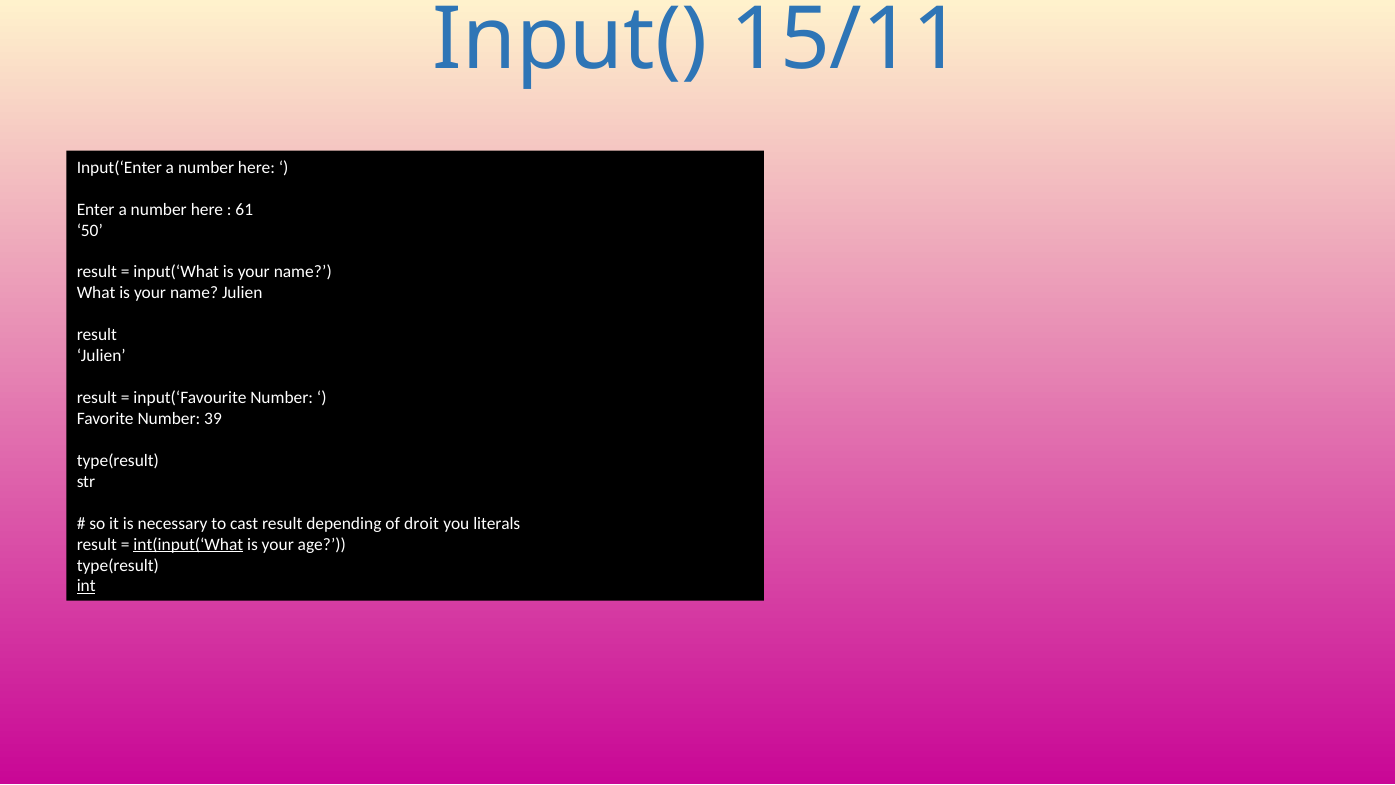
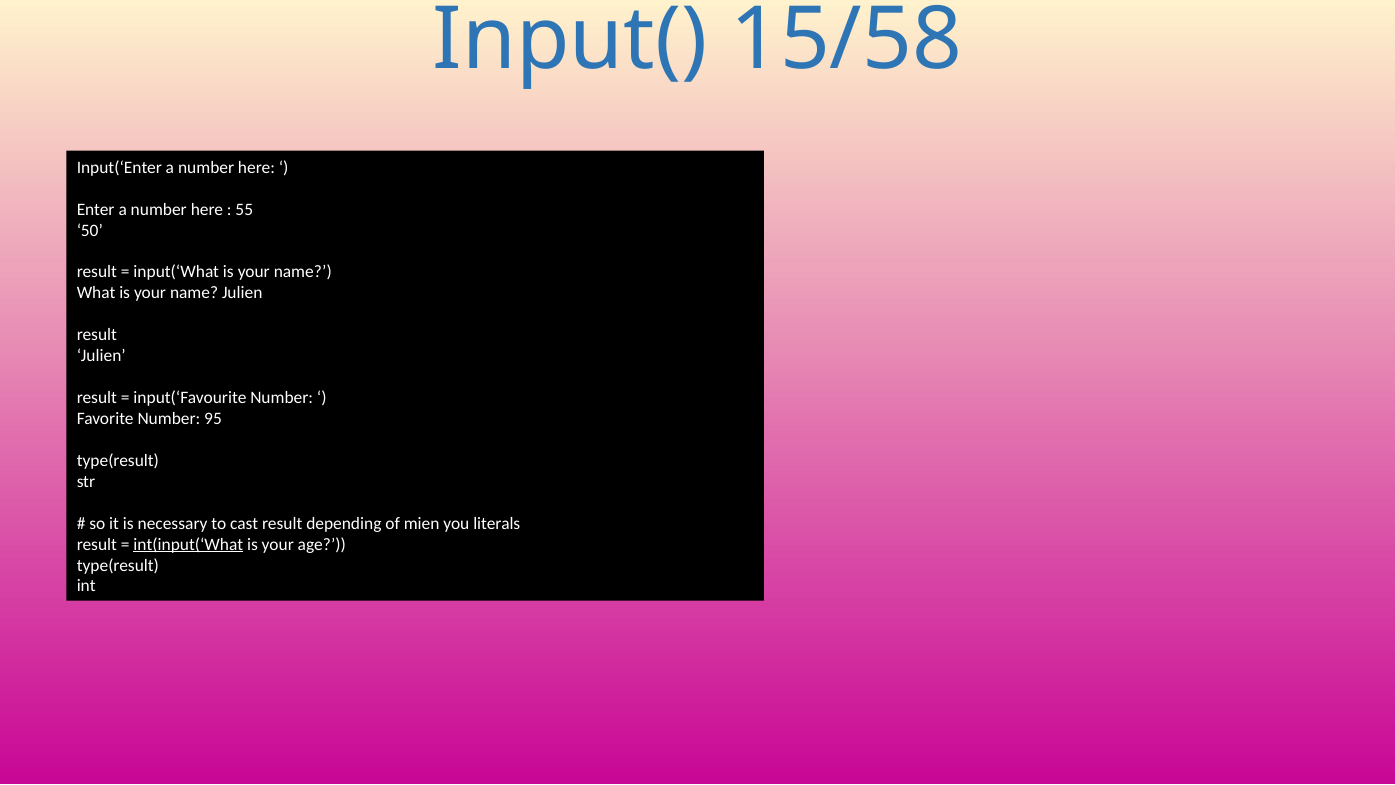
15/11: 15/11 -> 15/58
61: 61 -> 55
39: 39 -> 95
droit: droit -> mien
int underline: present -> none
